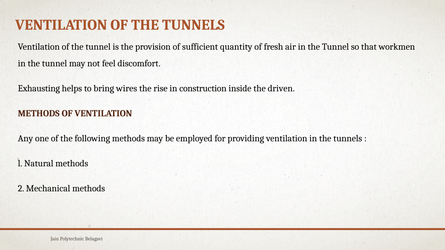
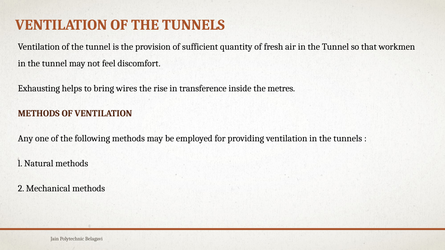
construction: construction -> transference
driven: driven -> metres
